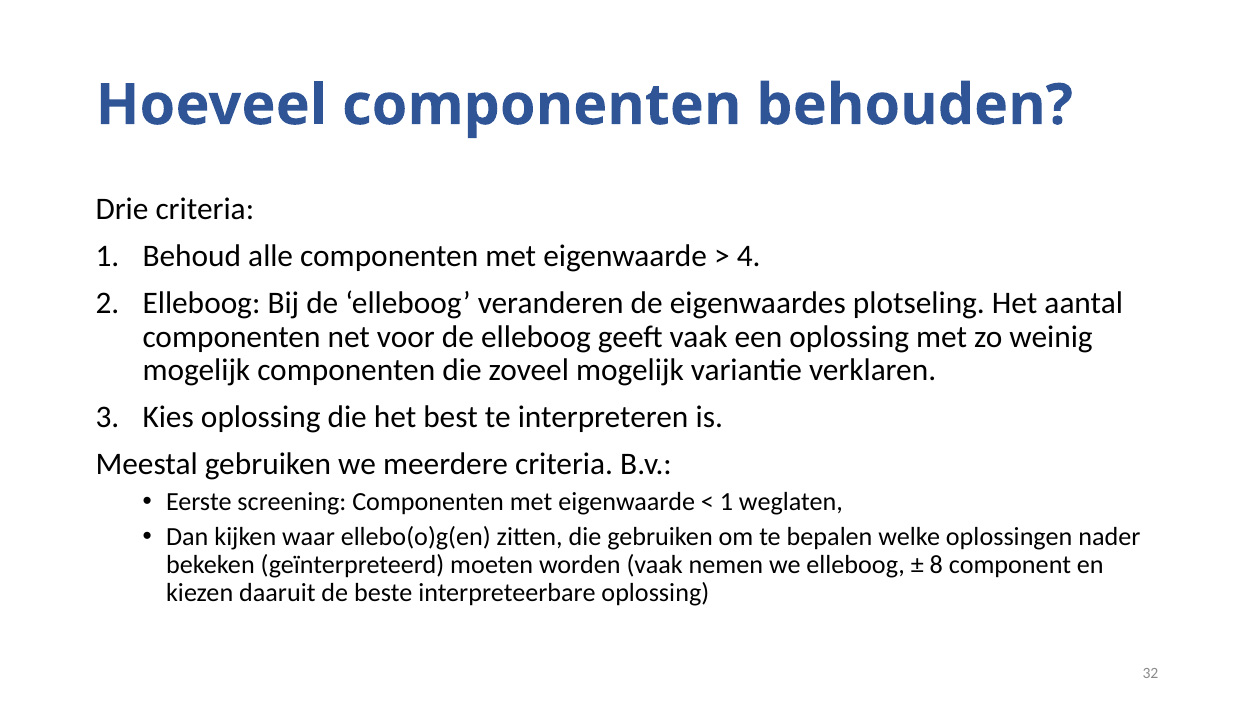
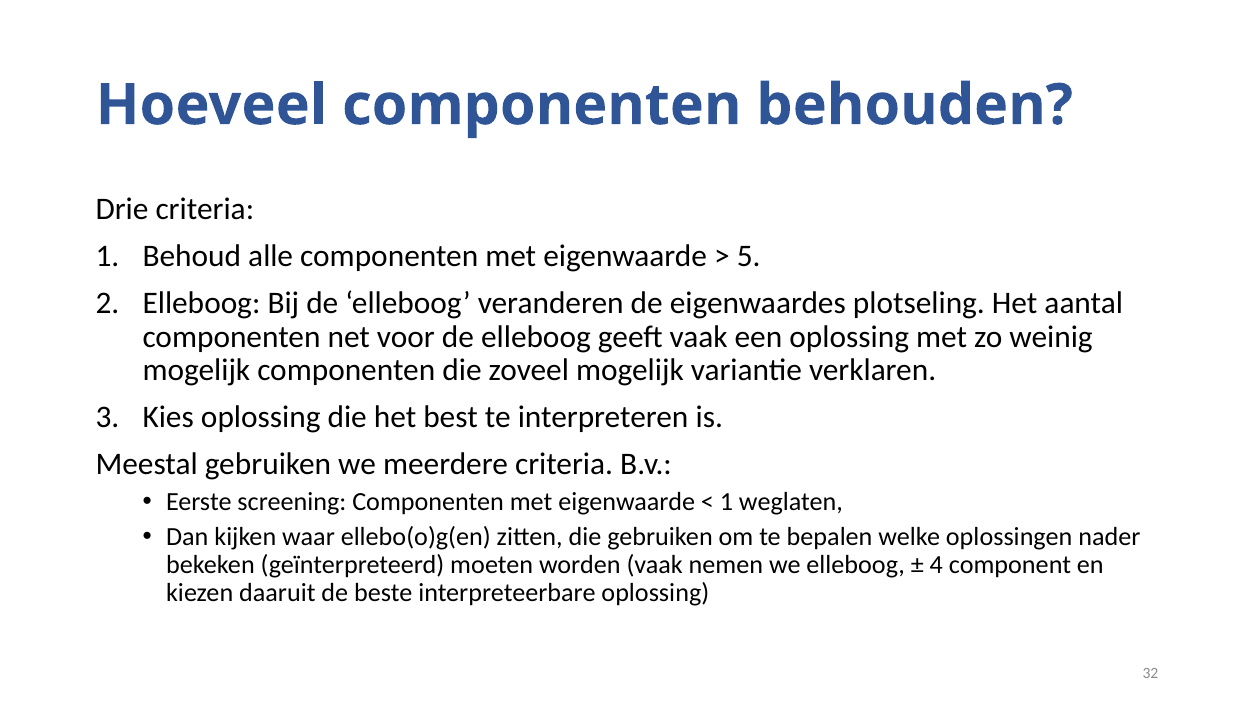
4: 4 -> 5
8: 8 -> 4
